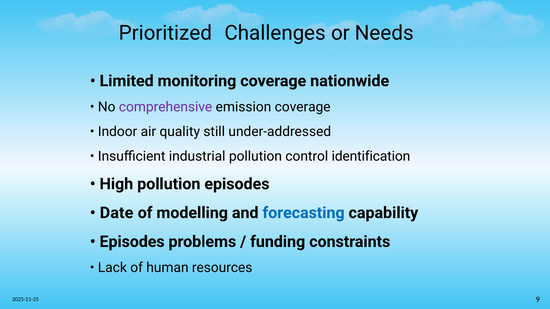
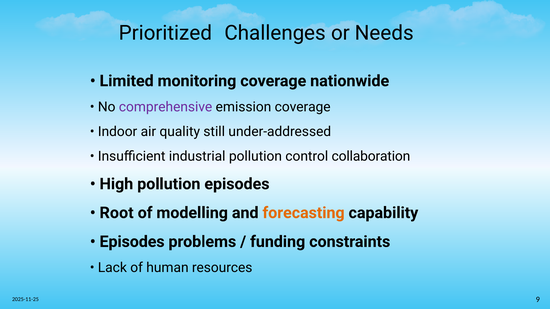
identification: identification -> collaboration
Date: Date -> Root
forecasting colour: blue -> orange
